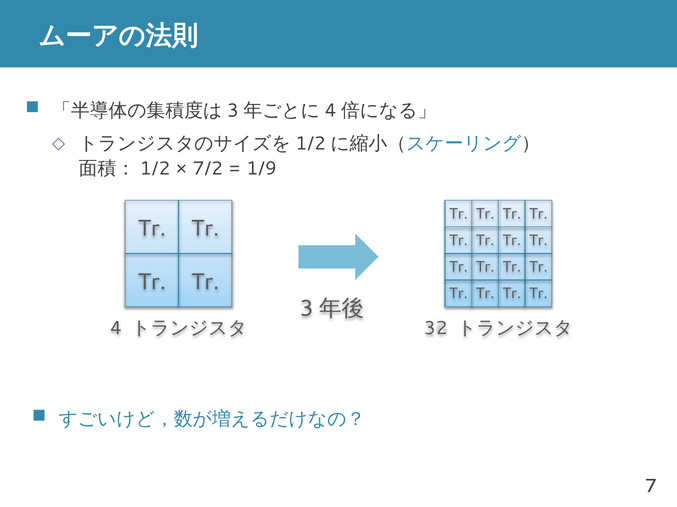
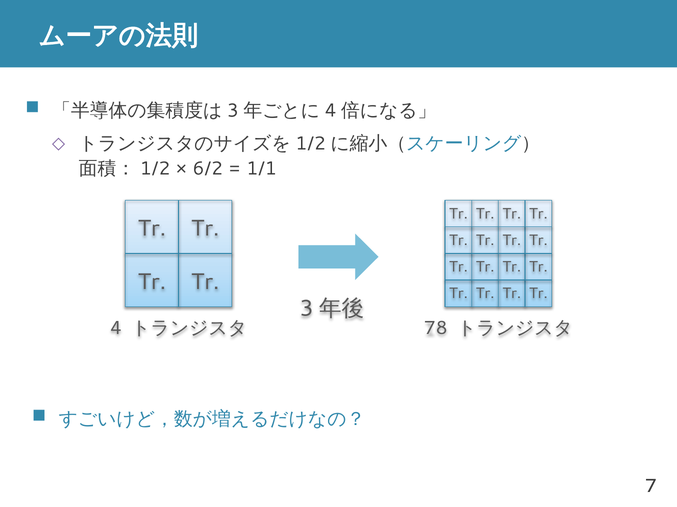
7/2: 7/2 -> 6/2
1/9: 1/9 -> 1/1
32: 32 -> 78
